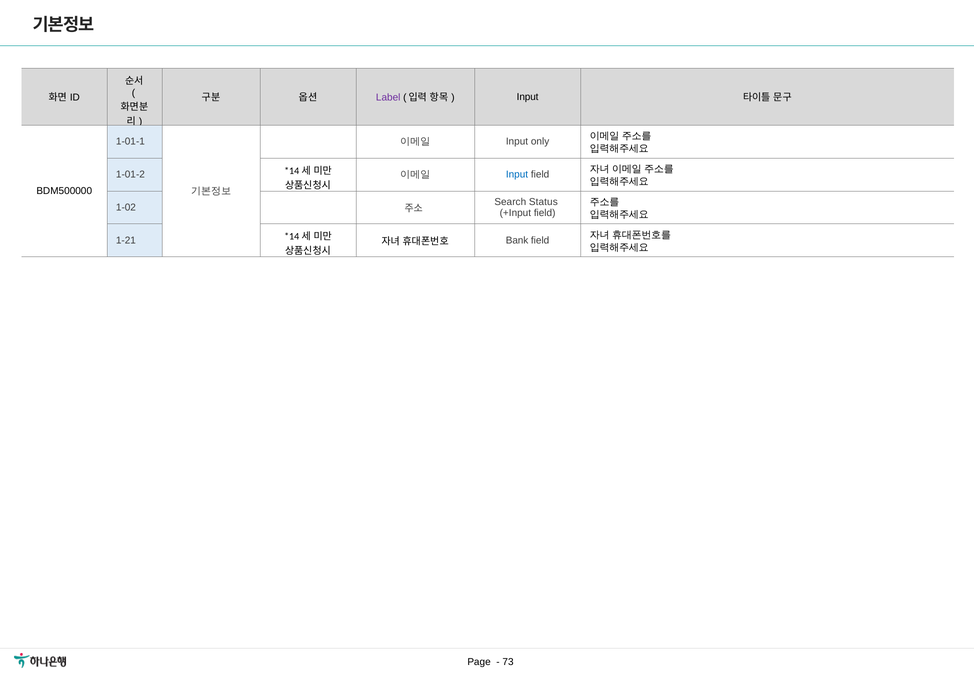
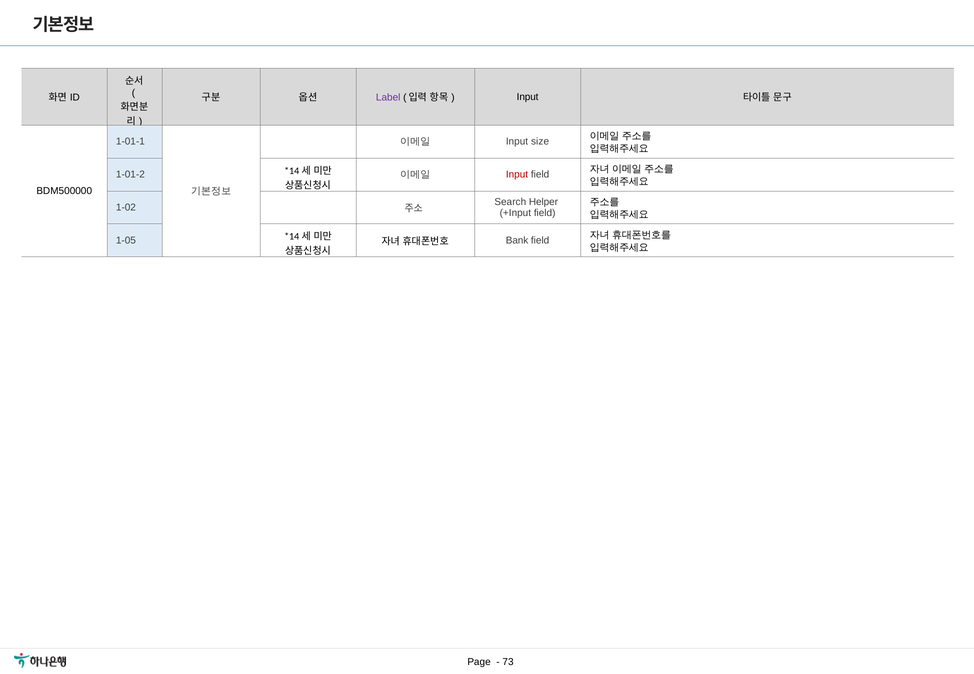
only: only -> size
Input at (517, 175) colour: blue -> red
Status: Status -> Helper
1-21: 1-21 -> 1-05
